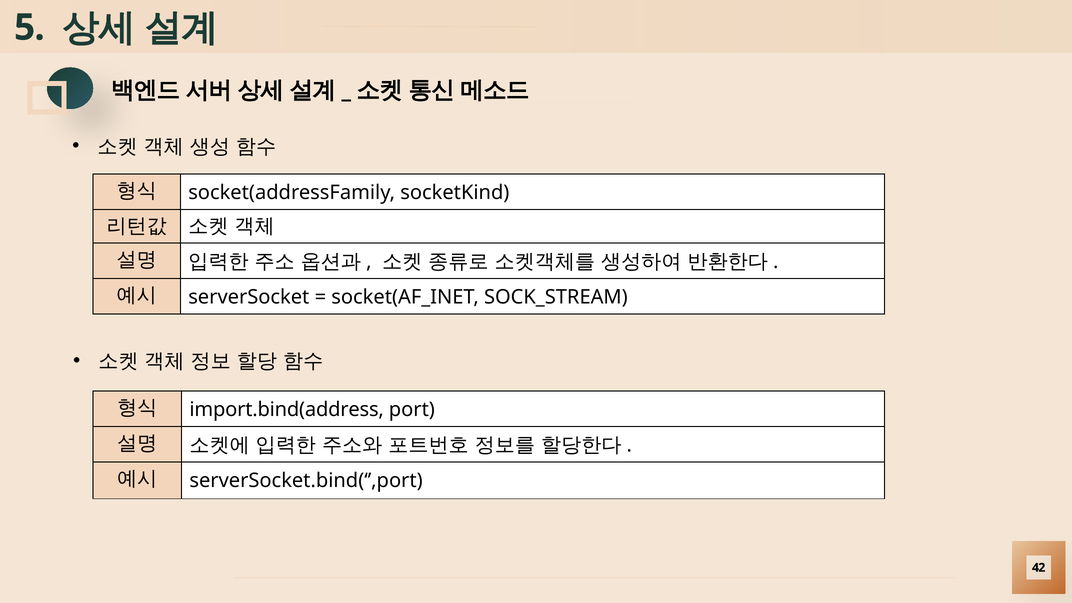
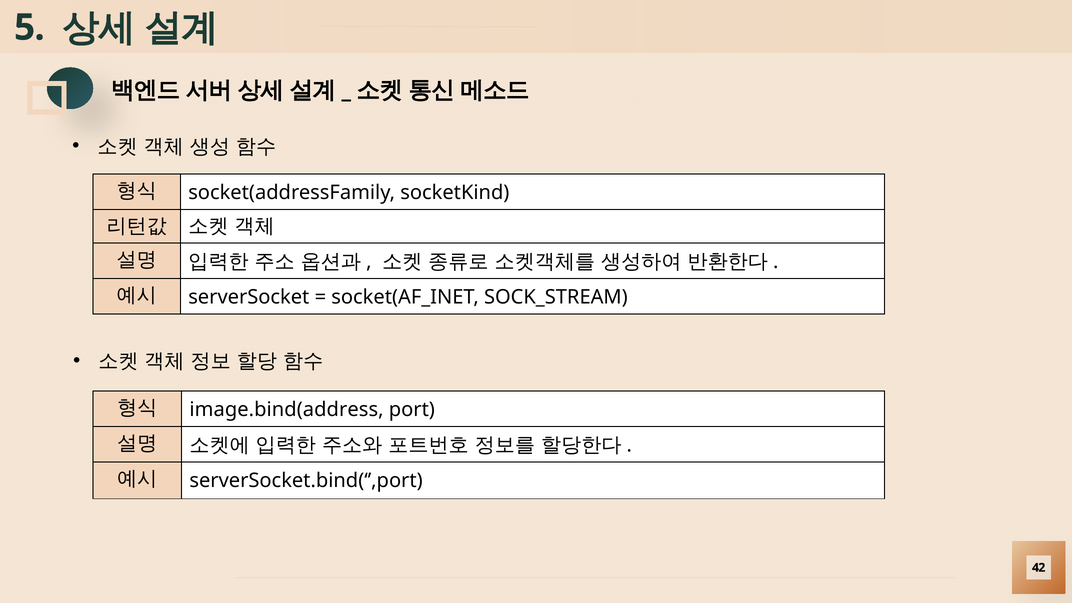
import.bind(address: import.bind(address -> image.bind(address
